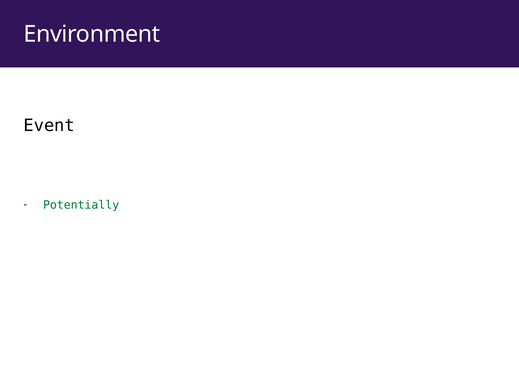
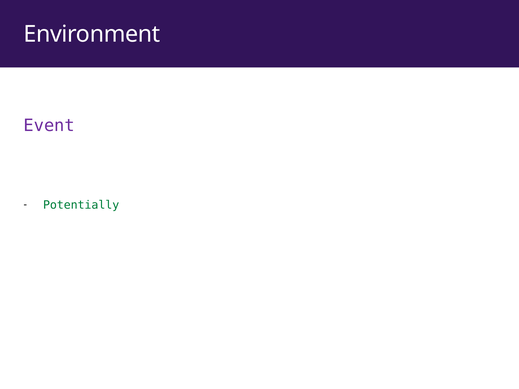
Event at (49, 126) colour: black -> purple
